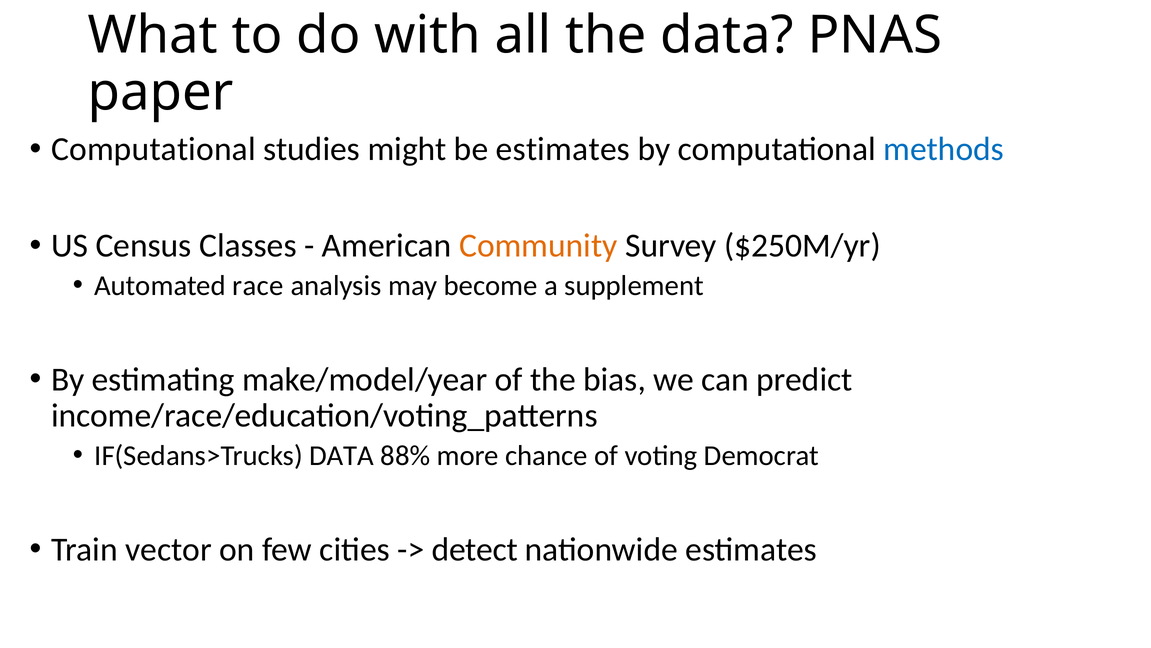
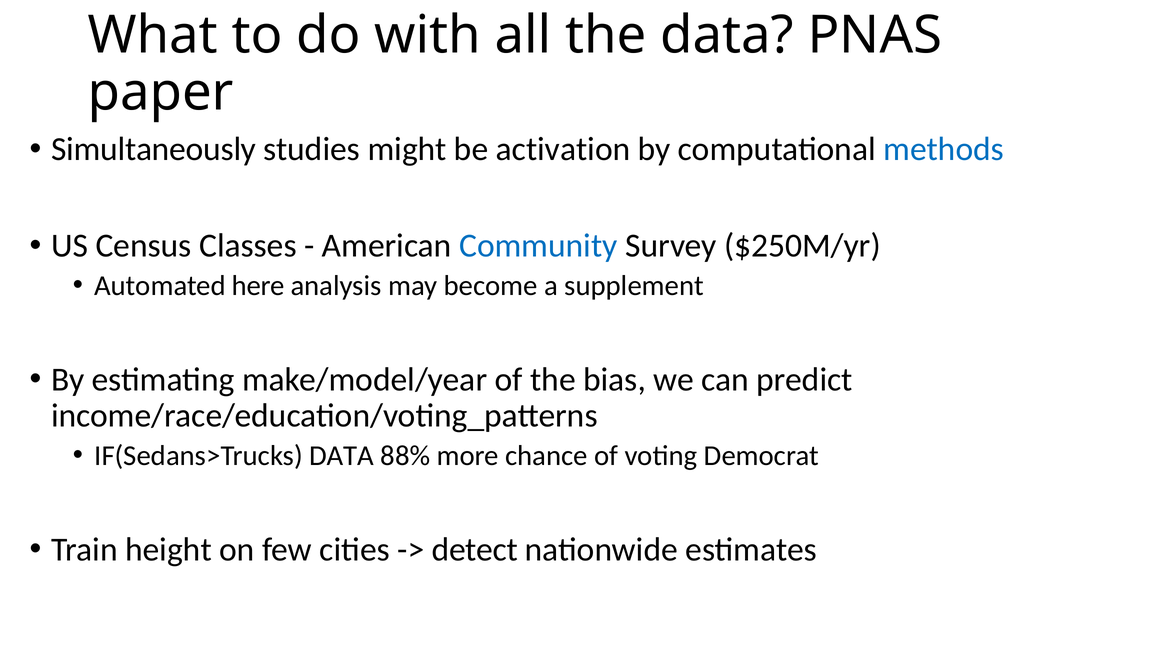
Computational at (153, 149): Computational -> Simultaneously
be estimates: estimates -> activation
Community colour: orange -> blue
race: race -> here
vector: vector -> height
